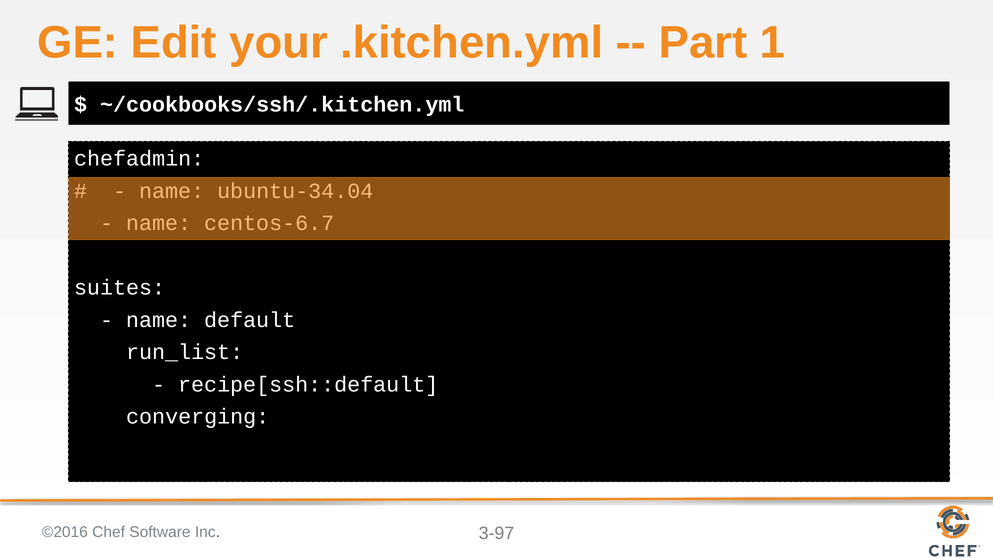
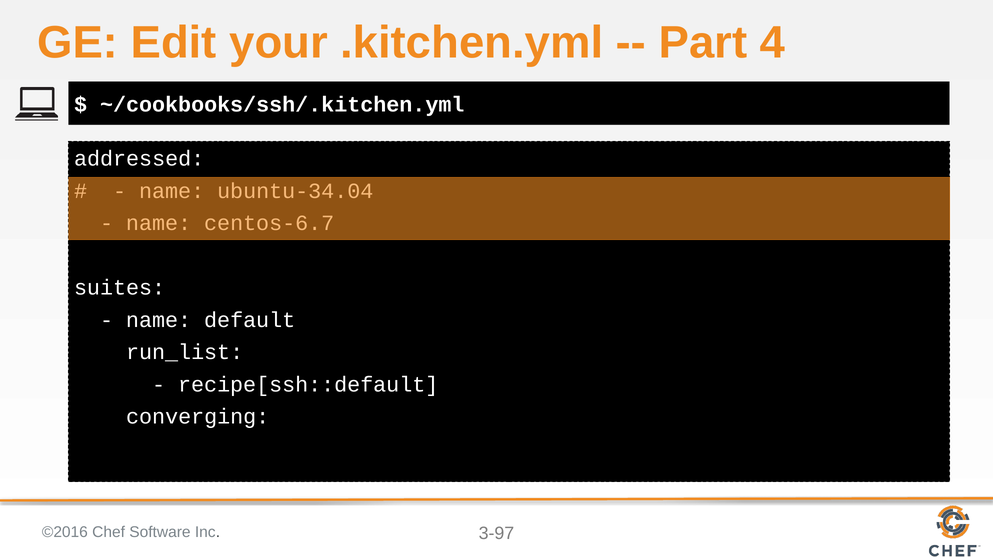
1: 1 -> 4
chefadmin: chefadmin -> addressed
